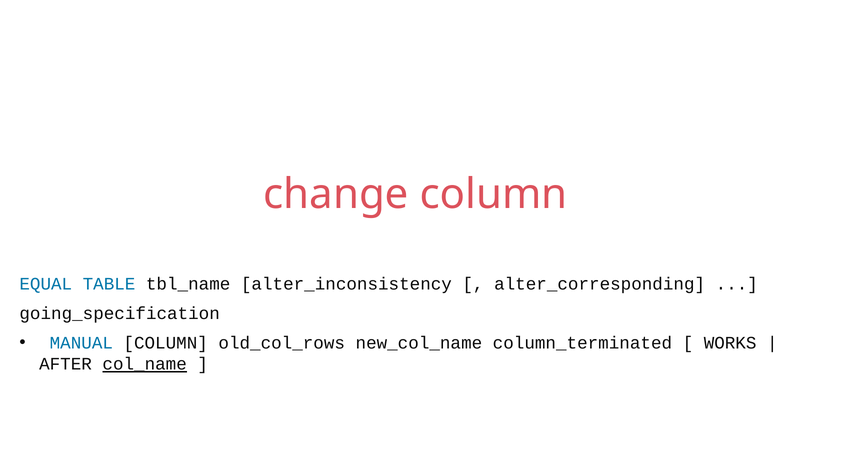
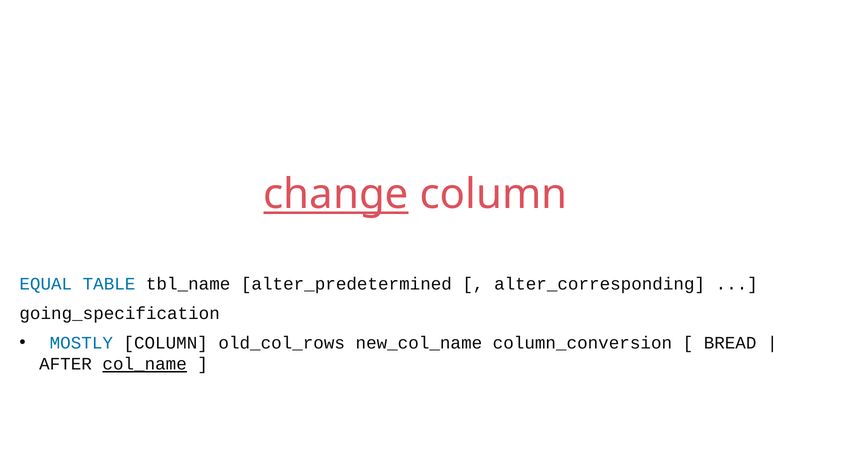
change underline: none -> present
alter_inconsistency: alter_inconsistency -> alter_predetermined
MANUAL: MANUAL -> MOSTLY
column_terminated: column_terminated -> column_conversion
WORKS: WORKS -> BREAD
